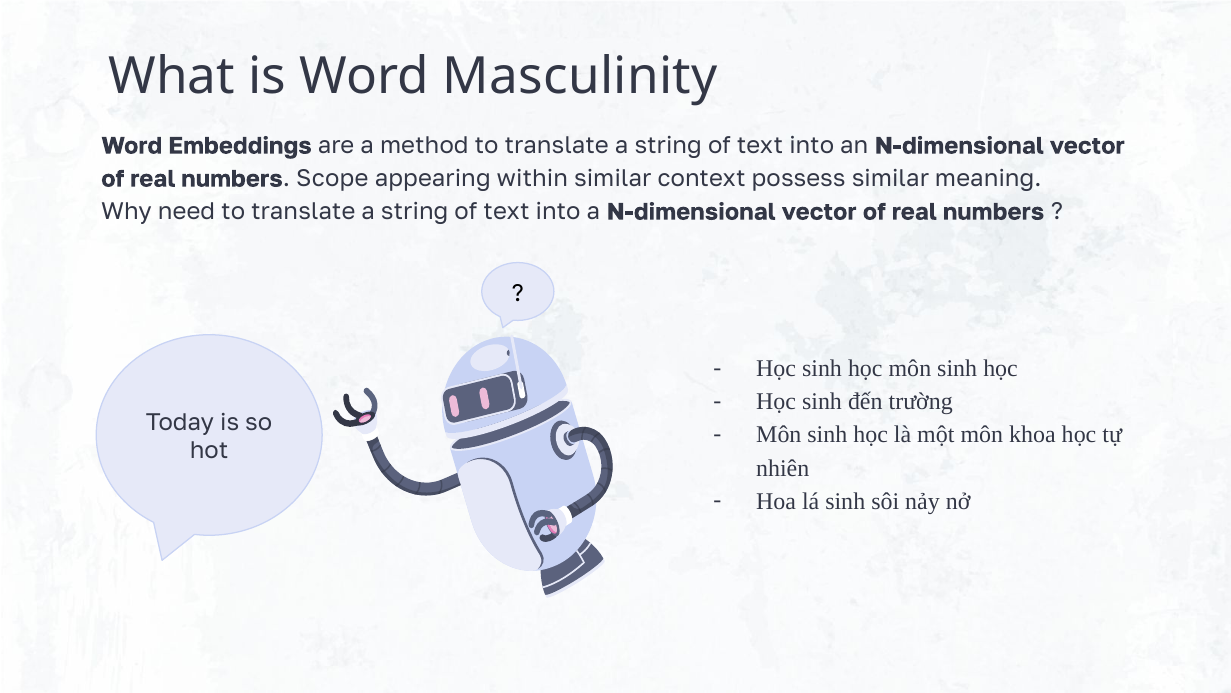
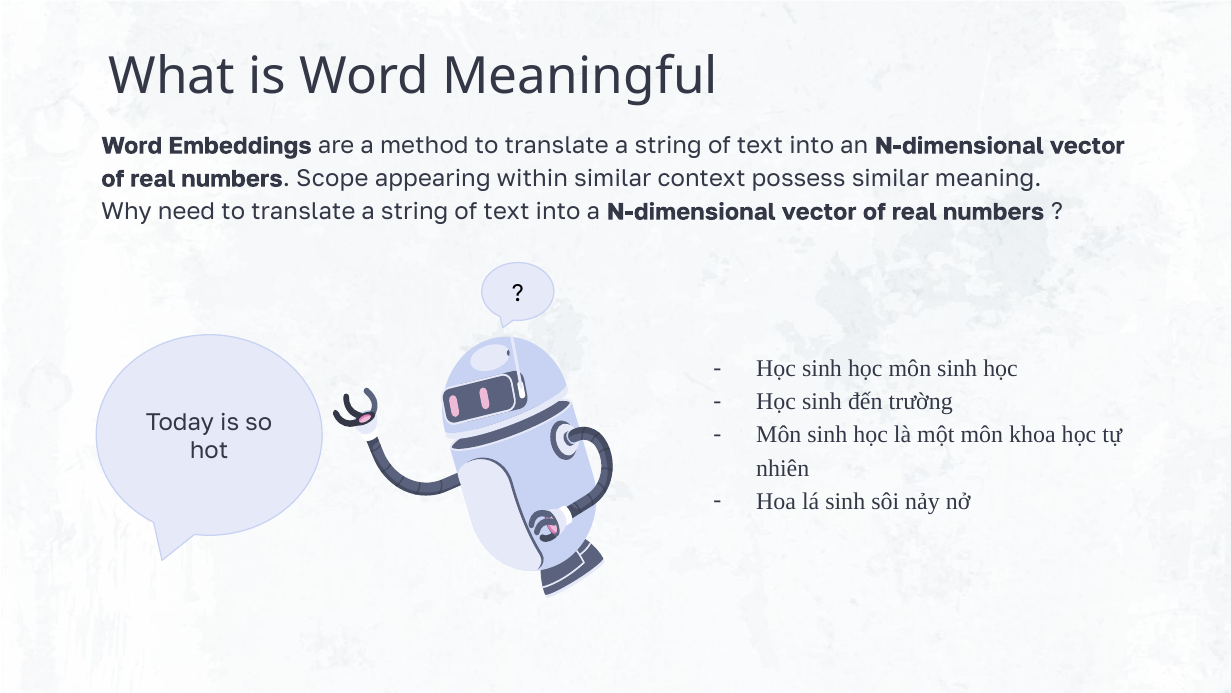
Masculinity: Masculinity -> Meaningful
